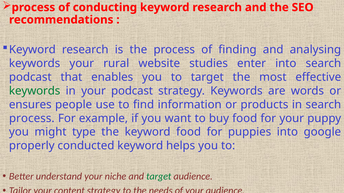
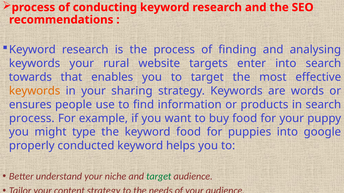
studies: studies -> targets
podcast at (30, 77): podcast -> towards
keywords at (35, 91) colour: green -> orange
your podcast: podcast -> sharing
